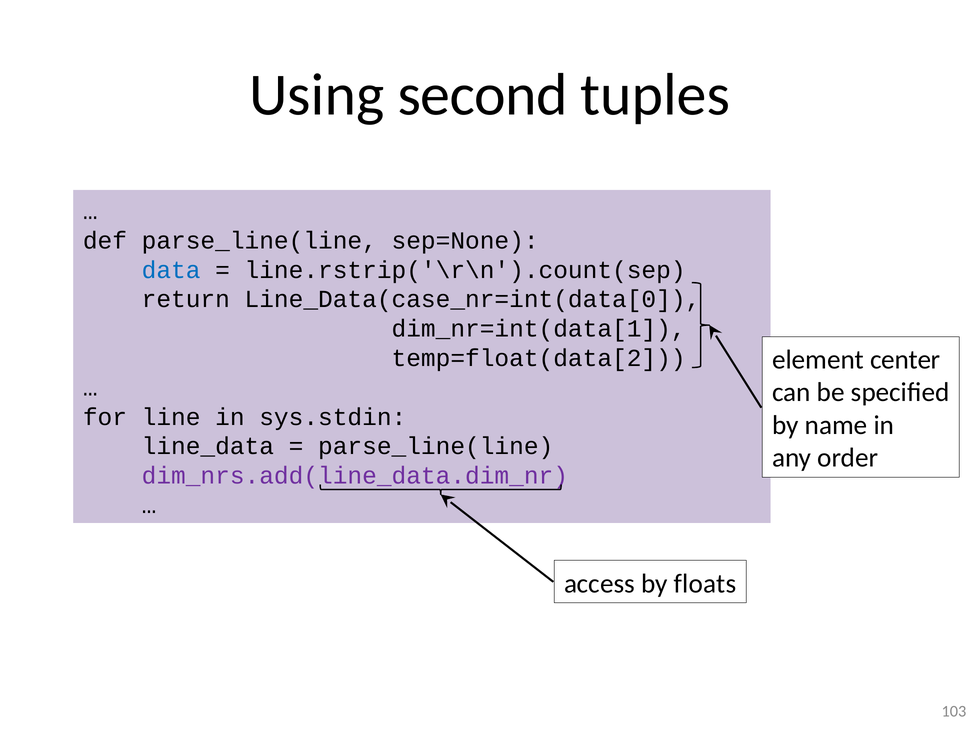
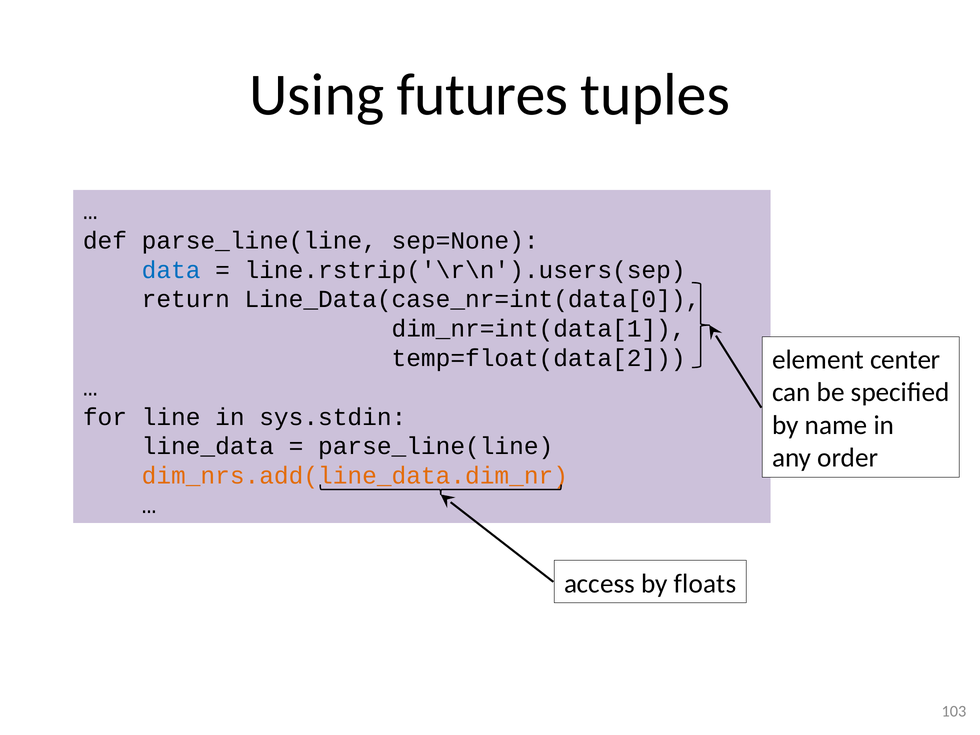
second: second -> futures
line.rstrip('\r\n').count(sep: line.rstrip('\r\n').count(sep -> line.rstrip('\r\n').users(sep
dim_nrs.add(line_data.dim_nr colour: purple -> orange
